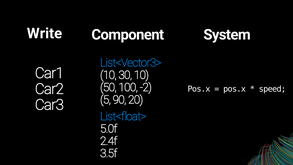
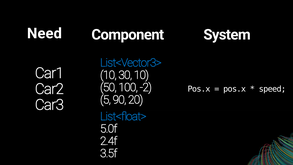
Write: Write -> Need
